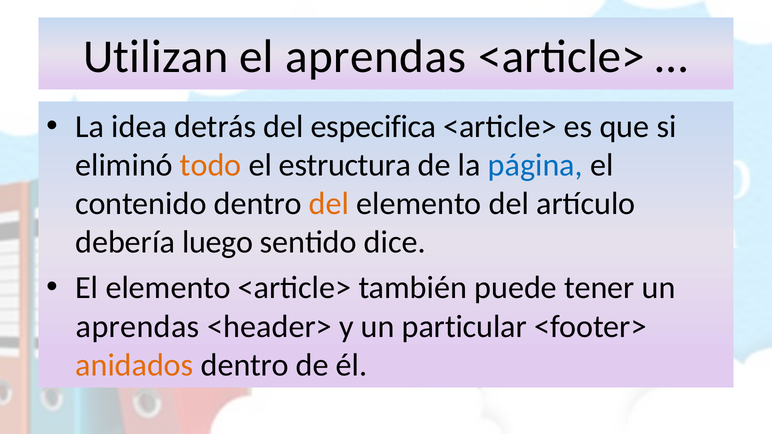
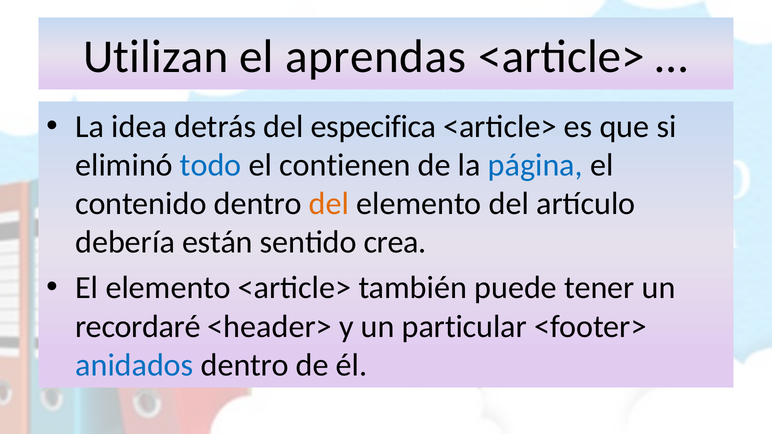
todo colour: orange -> blue
estructura: estructura -> contienen
luego: luego -> están
dice: dice -> crea
aprendas at (138, 327): aprendas -> recordaré
anidados colour: orange -> blue
